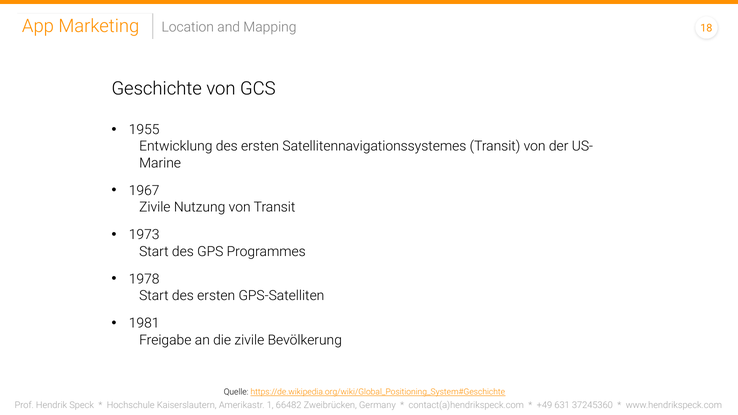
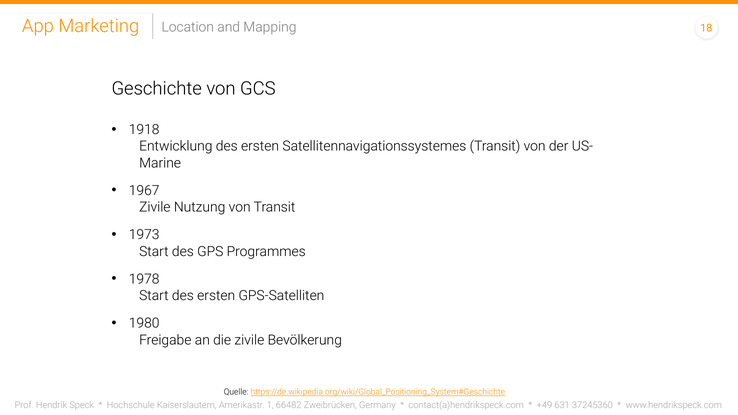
1955: 1955 -> 1918
1981: 1981 -> 1980
